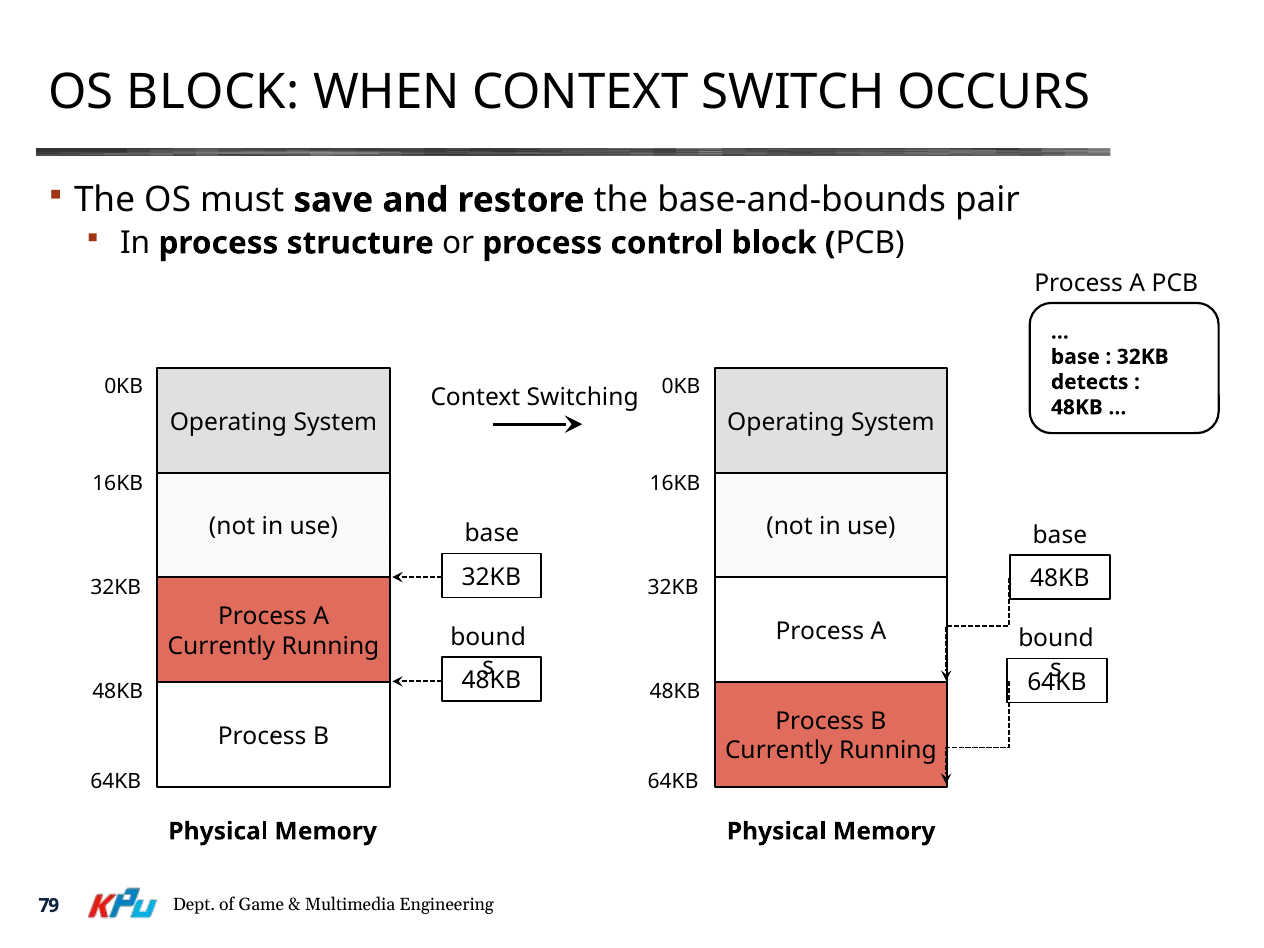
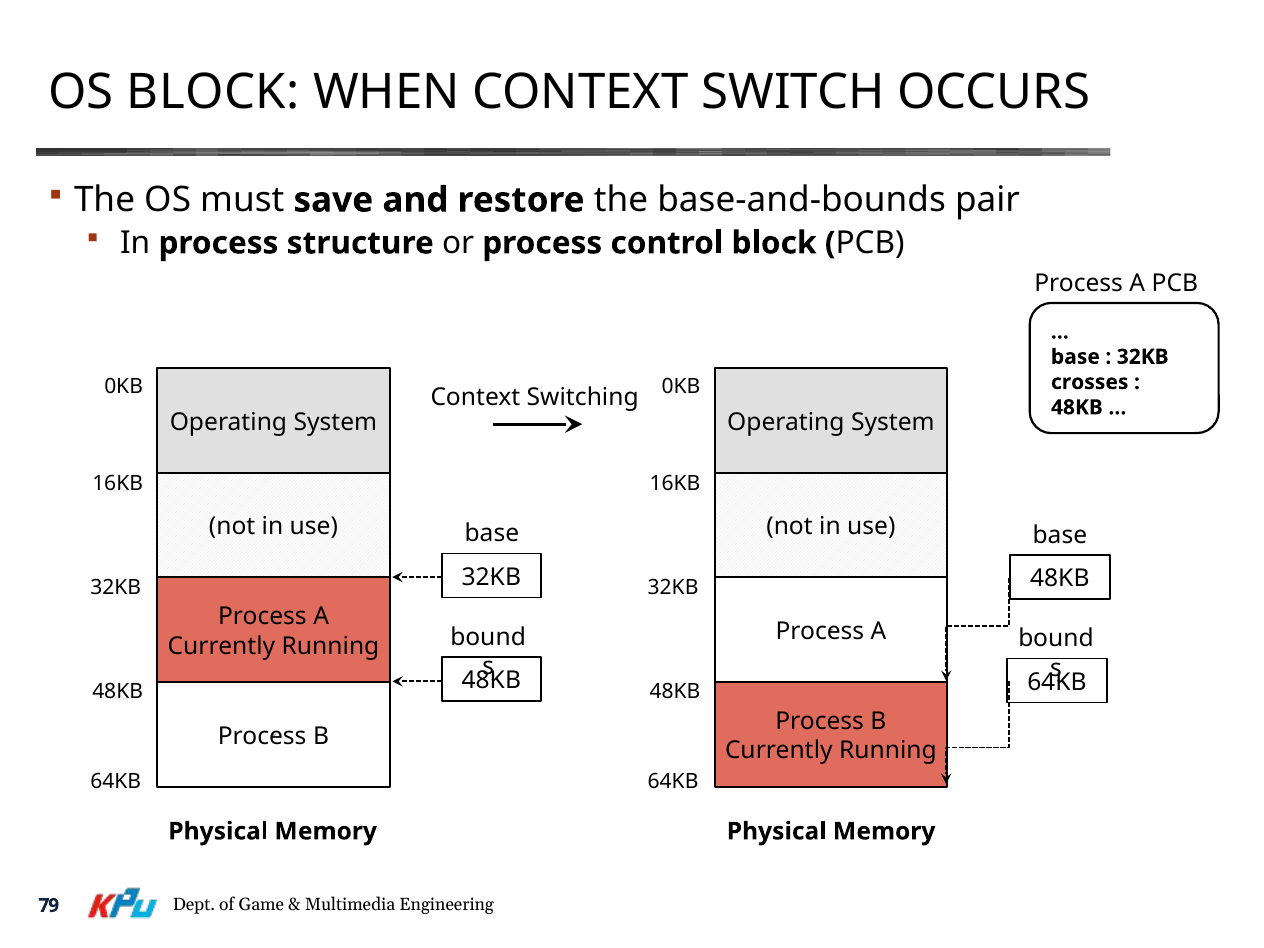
detects: detects -> crosses
